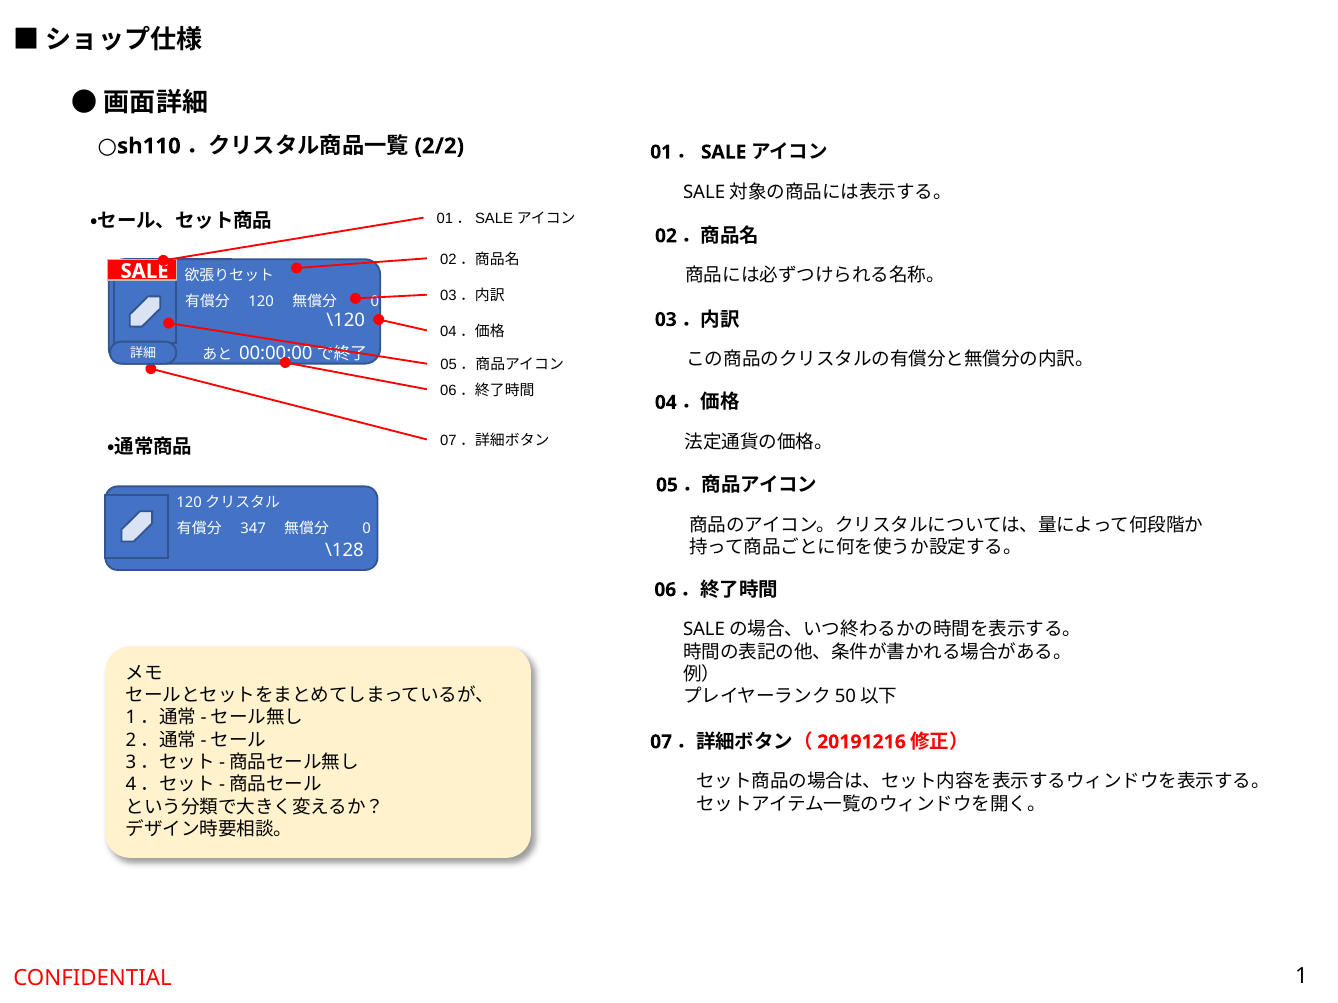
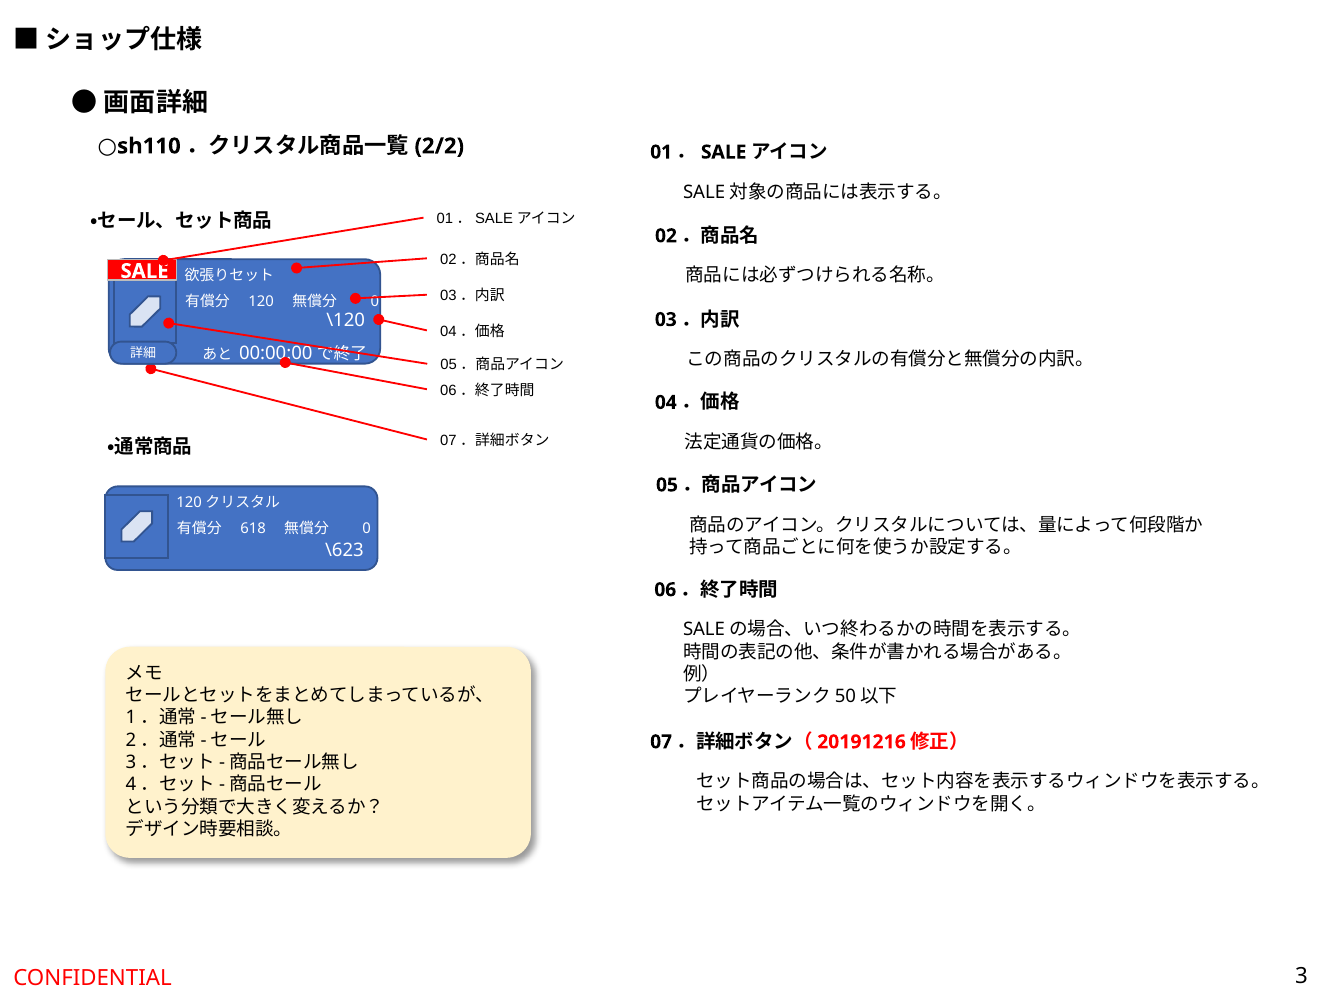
347: 347 -> 618
\128: \128 -> \623
1: 1 -> 3
